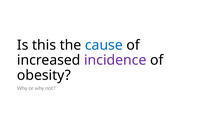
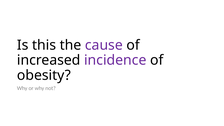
cause colour: blue -> purple
